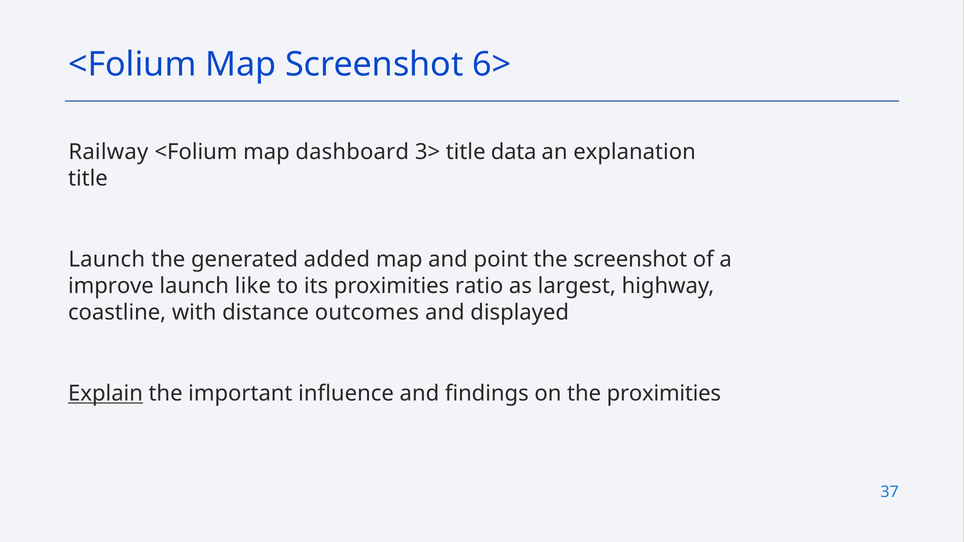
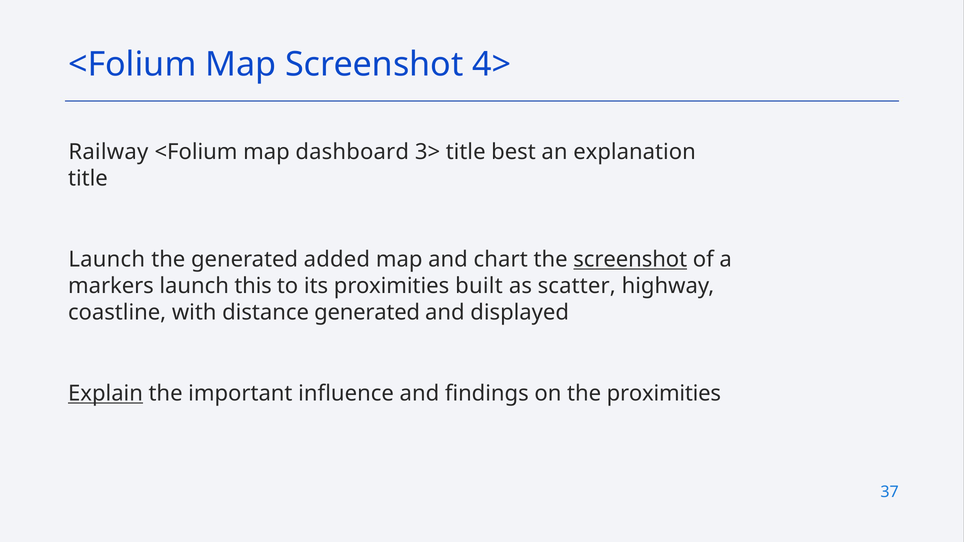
6>: 6> -> 4>
data: data -> best
point: point -> chart
screenshot at (630, 260) underline: none -> present
improve: improve -> markers
like: like -> this
ratio: ratio -> built
largest: largest -> scatter
distance outcomes: outcomes -> generated
